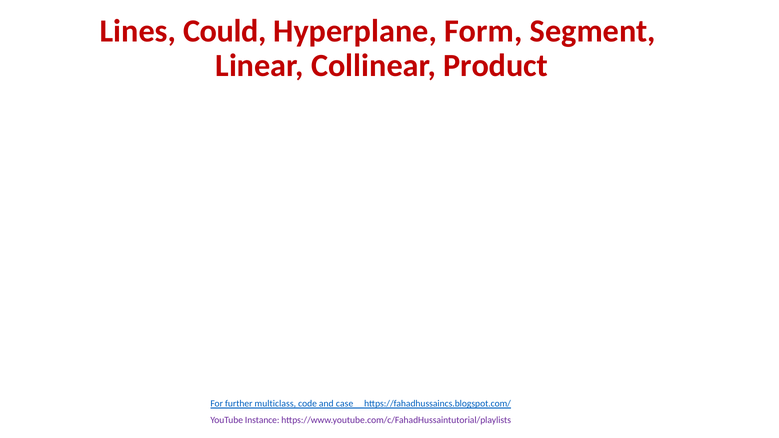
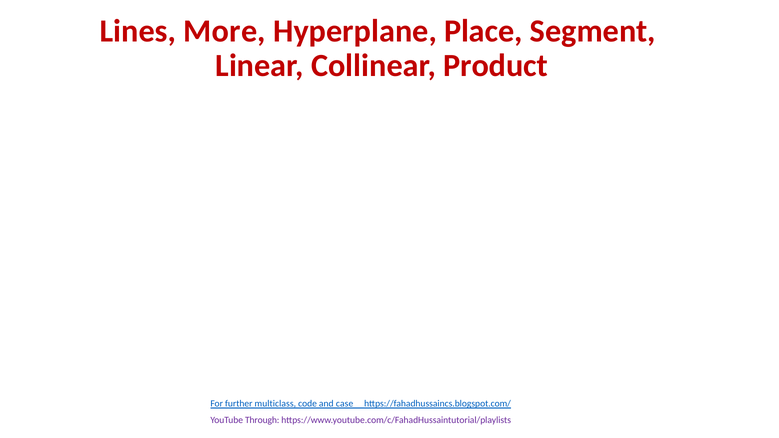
Could: Could -> More
Form: Form -> Place
Instance: Instance -> Through
